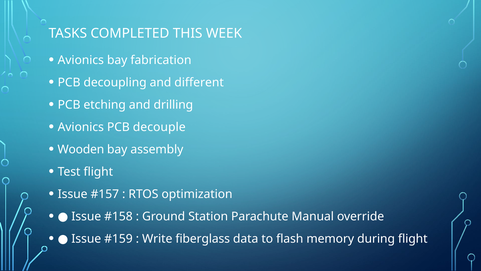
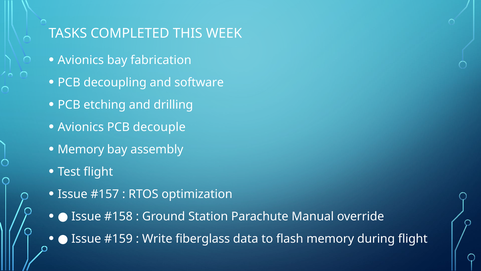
different: different -> software
Wooden at (81, 149): Wooden -> Memory
